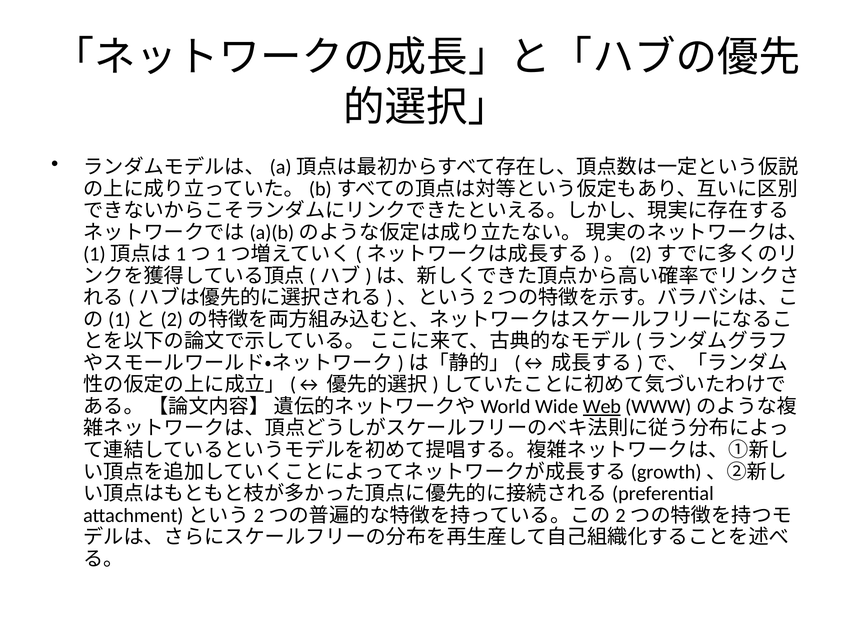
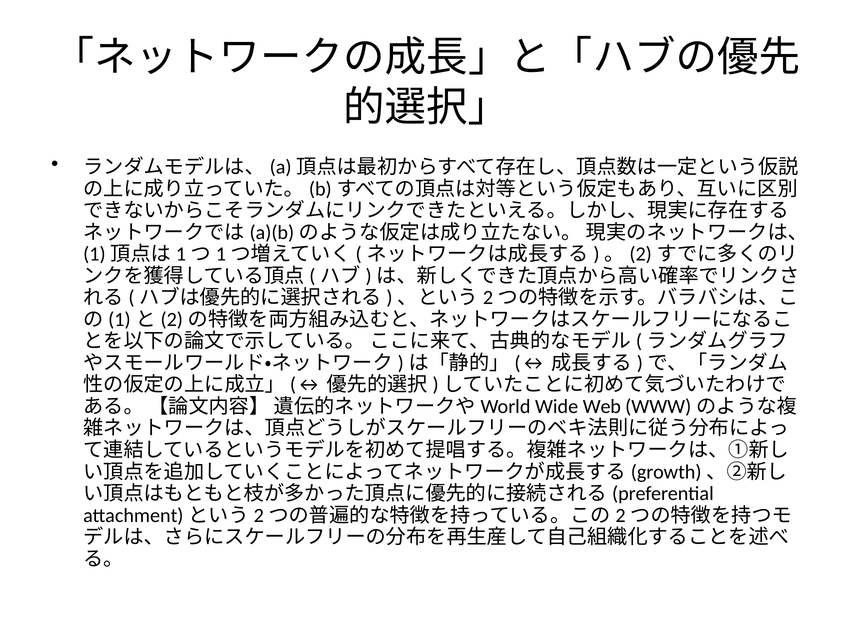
Web underline: present -> none
